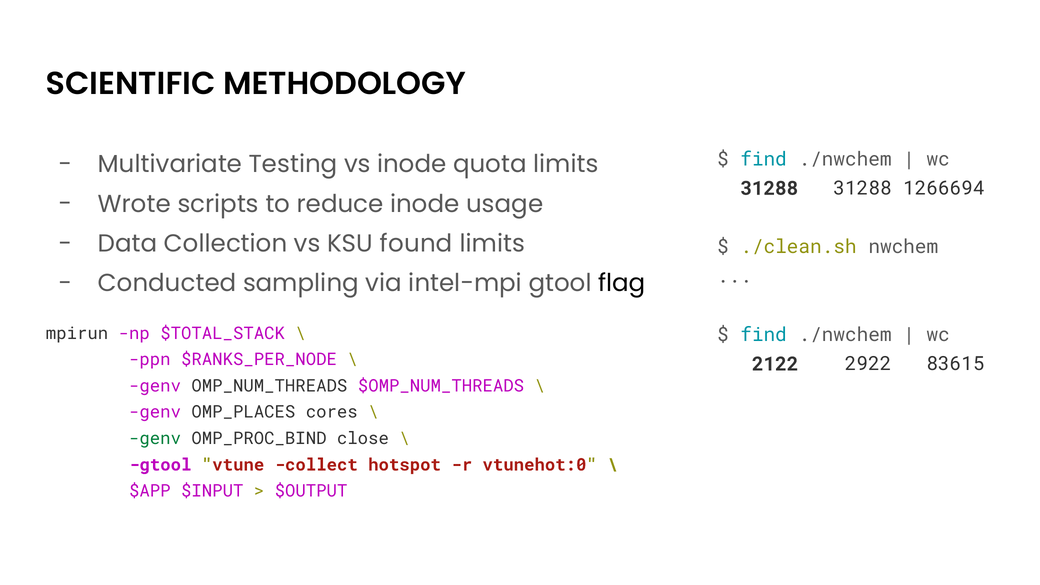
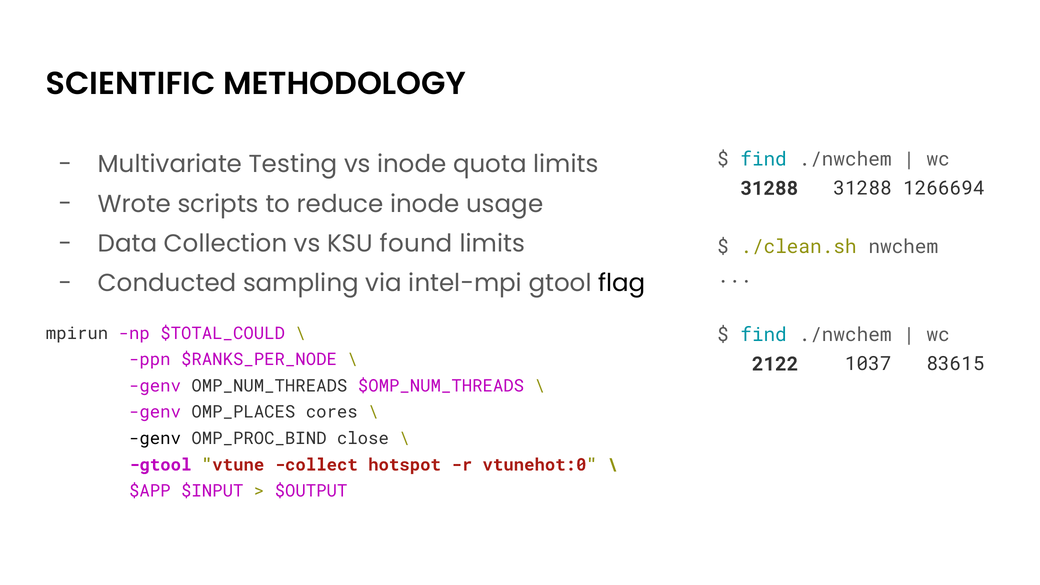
$TOTAL_STACK: $TOTAL_STACK -> $TOTAL_COULD
2922: 2922 -> 1037
genv at (155, 439) colour: green -> black
